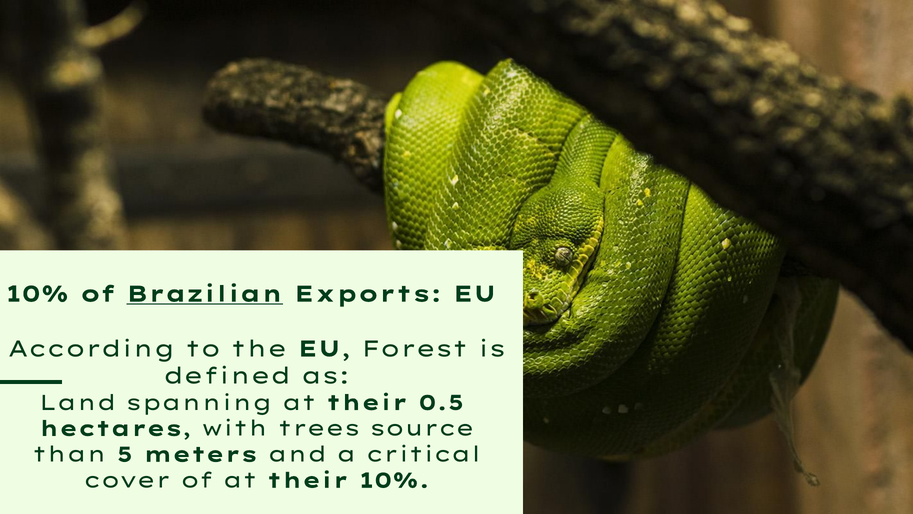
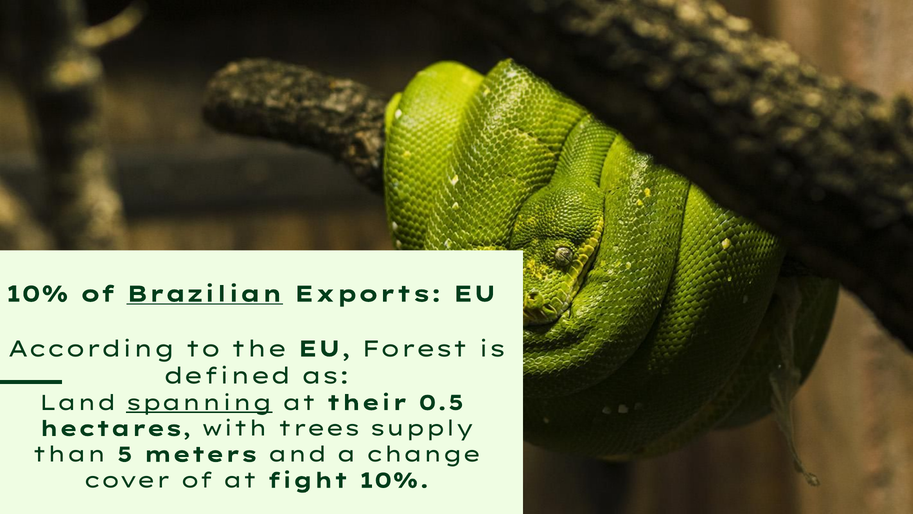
spanning underline: none -> present
source: source -> supply
critical: critical -> change
of at their: their -> fight
